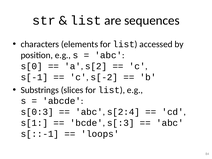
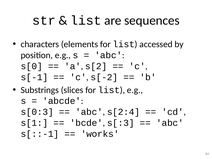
loops: loops -> works
